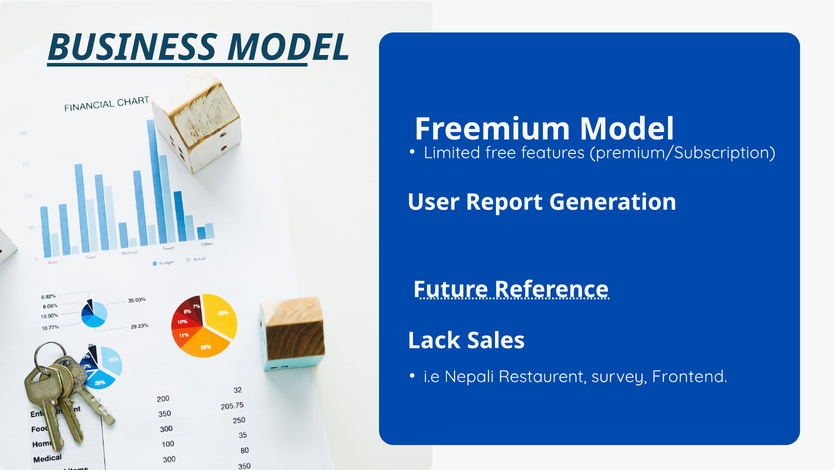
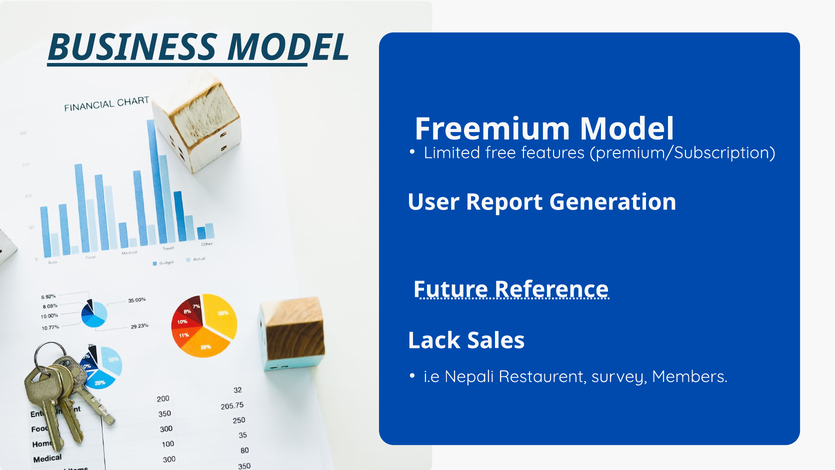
Frontend: Frontend -> Members
